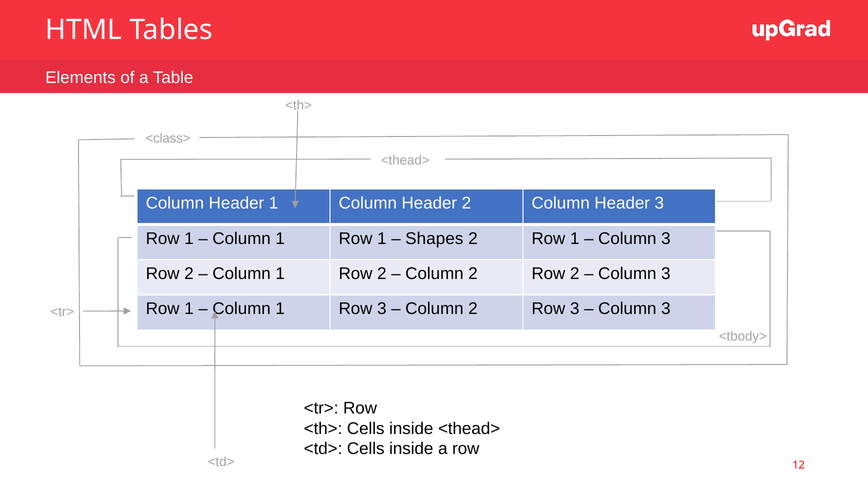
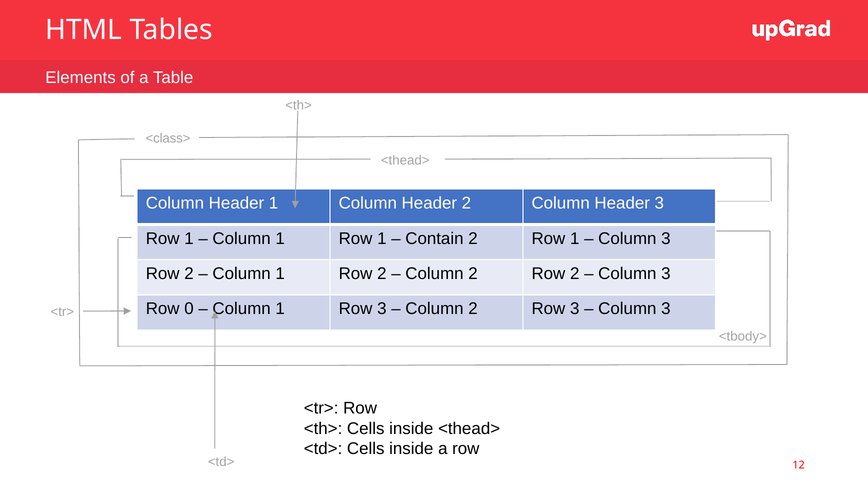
Shapes: Shapes -> Contain
1 at (189, 309): 1 -> 0
